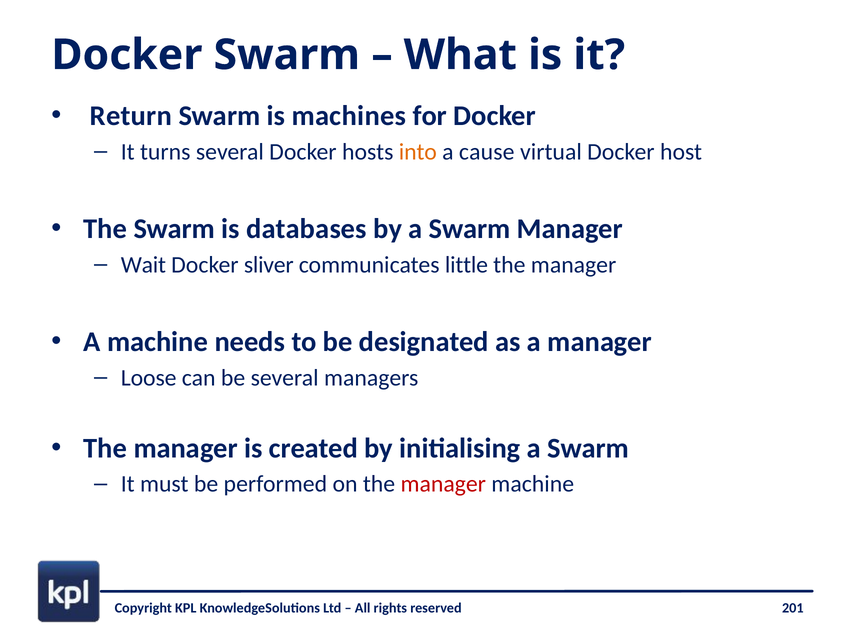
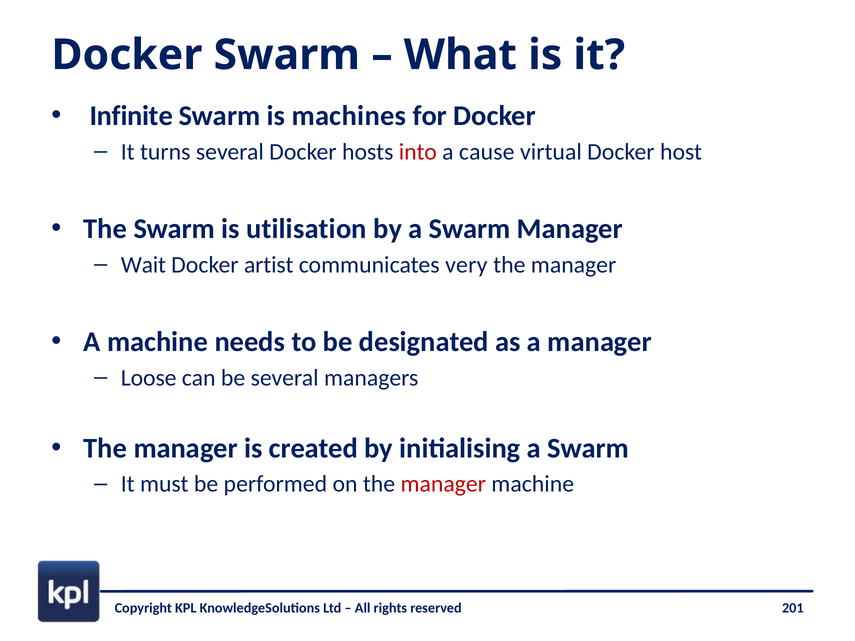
Return: Return -> Infinite
into colour: orange -> red
databases: databases -> utilisation
sliver: sliver -> artist
little: little -> very
